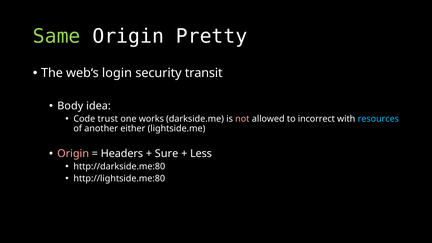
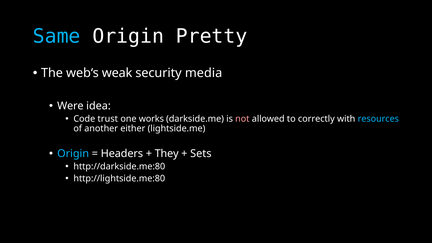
Same colour: light green -> light blue
login: login -> weak
transit: transit -> media
Body: Body -> Were
incorrect: incorrect -> correctly
Origin at (73, 154) colour: pink -> light blue
Sure: Sure -> They
Less: Less -> Sets
